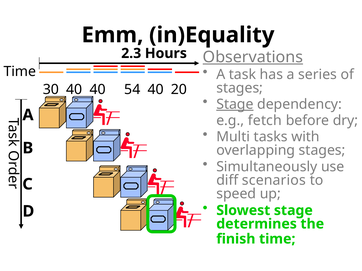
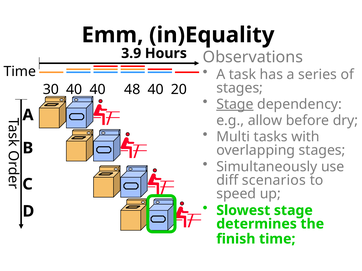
2.3: 2.3 -> 3.9
Observations underline: present -> none
54: 54 -> 48
fetch: fetch -> allow
